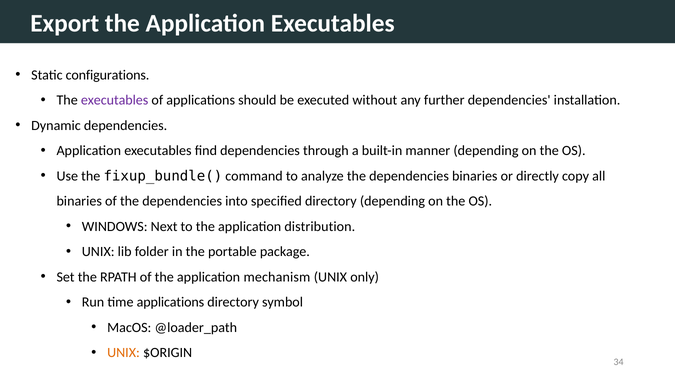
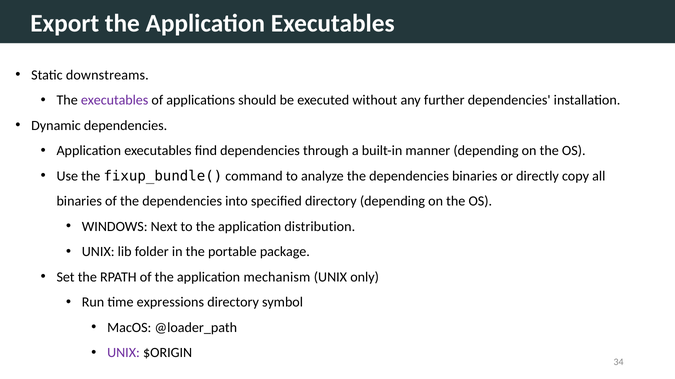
configurations: configurations -> downstreams
time applications: applications -> expressions
UNIX at (123, 353) colour: orange -> purple
